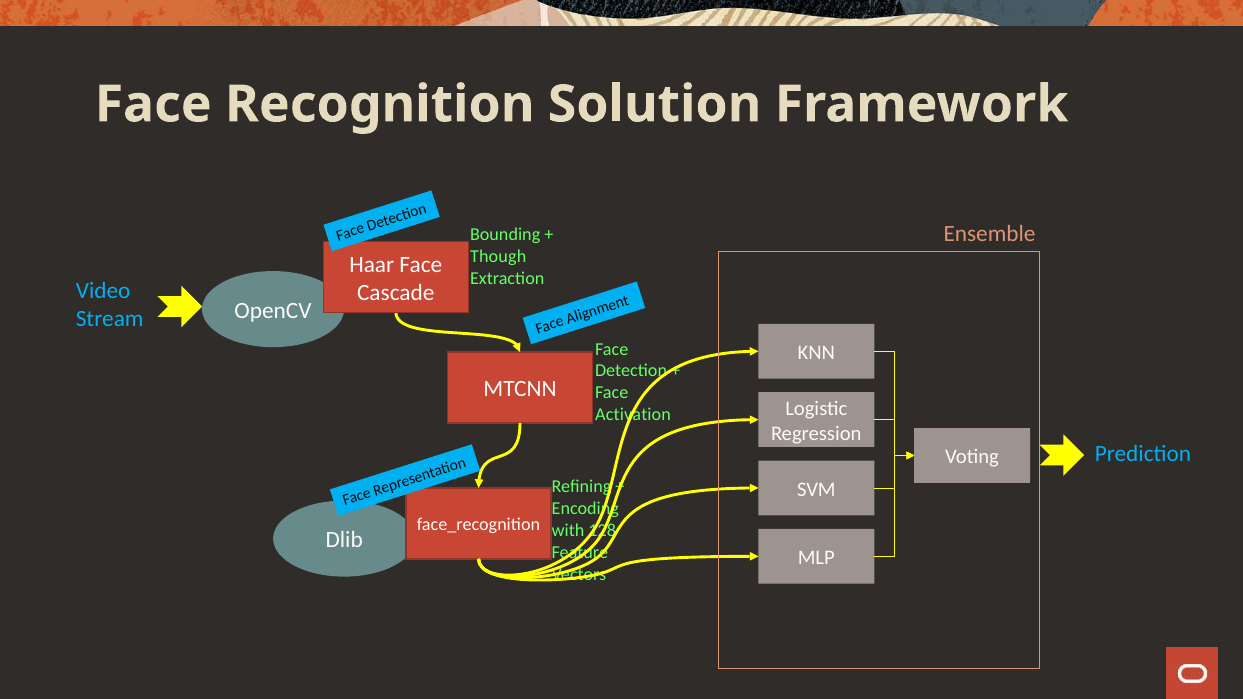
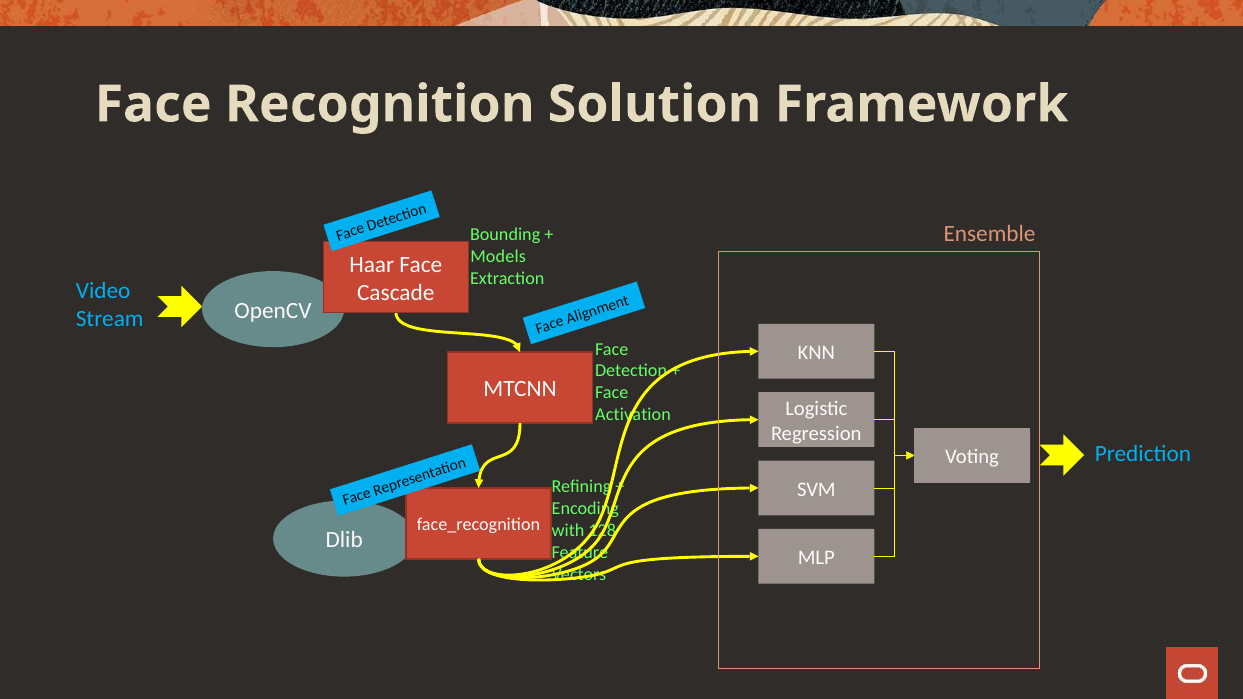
Though: Though -> Models
